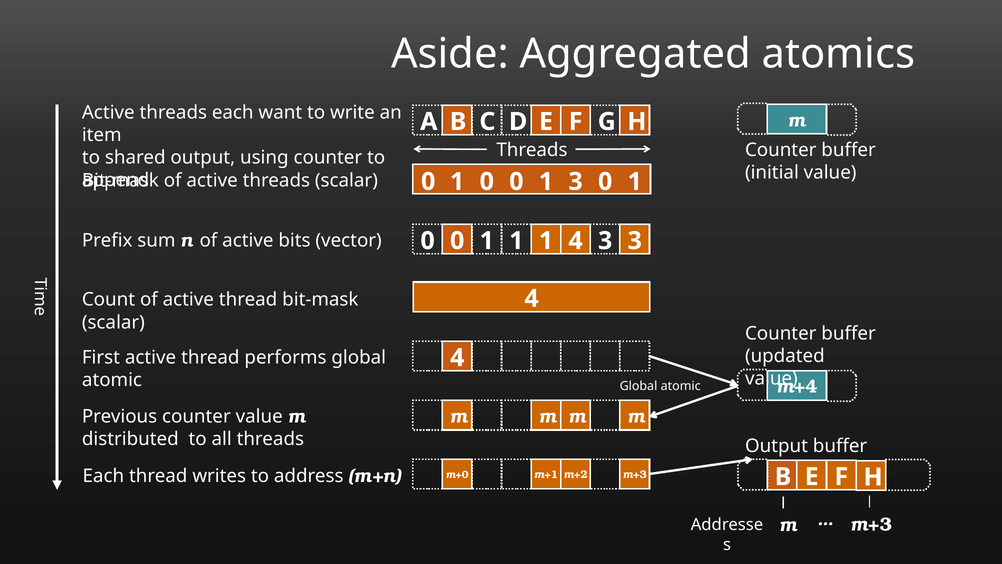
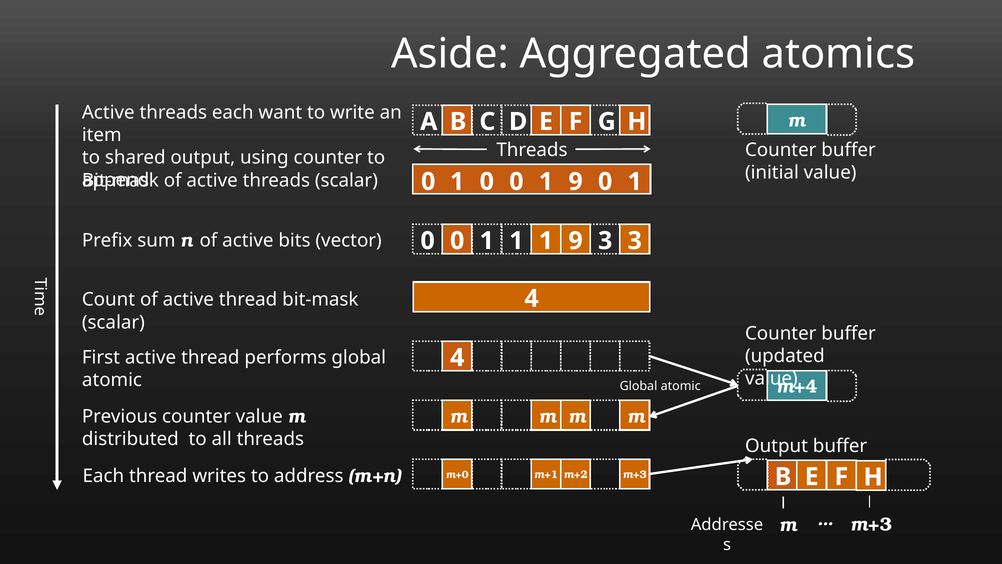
0 1 3: 3 -> 9
1 1 4: 4 -> 9
